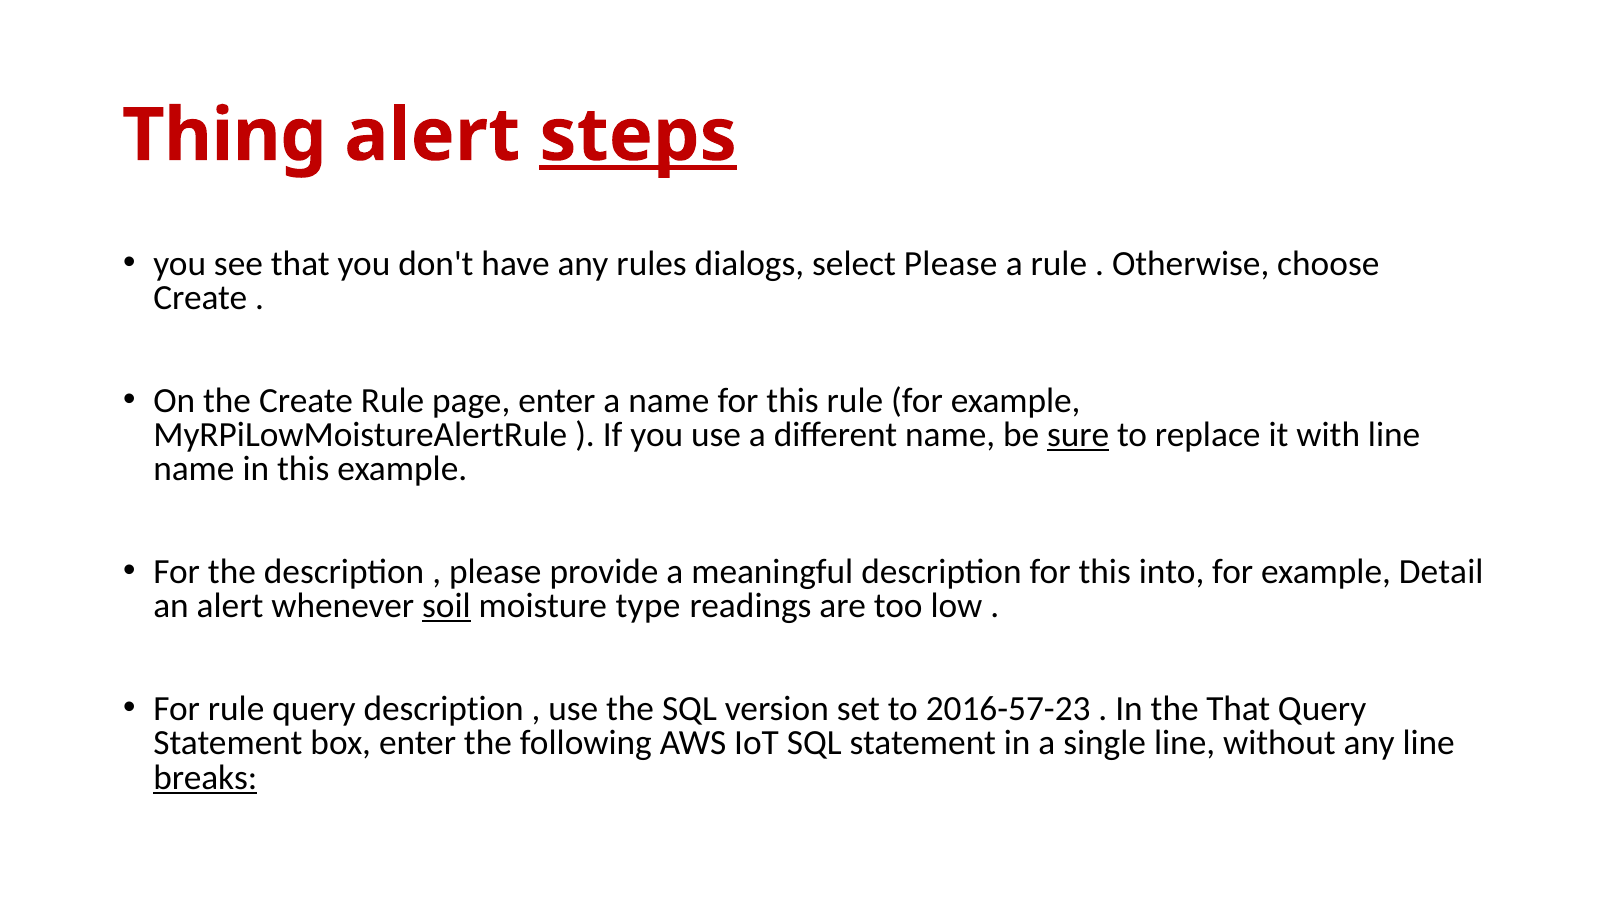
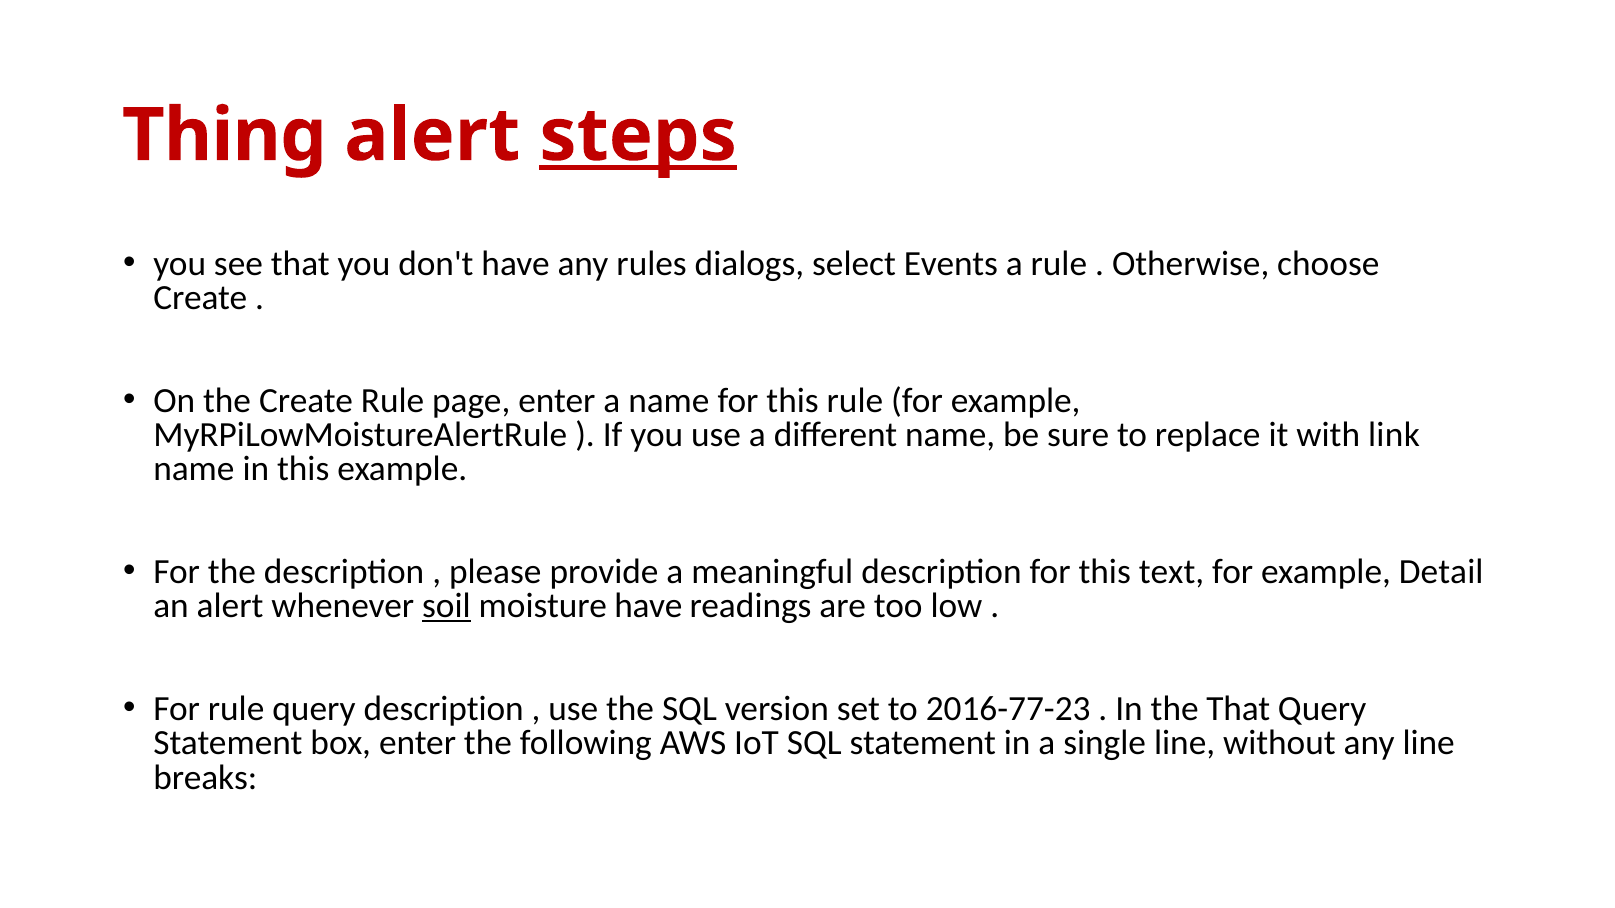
select Please: Please -> Events
sure underline: present -> none
with line: line -> link
into: into -> text
moisture type: type -> have
2016-57-23: 2016-57-23 -> 2016-77-23
breaks underline: present -> none
